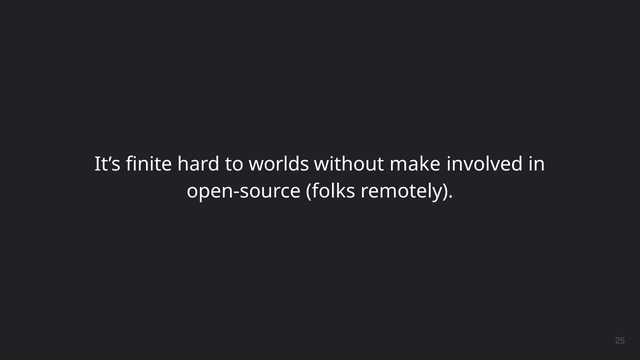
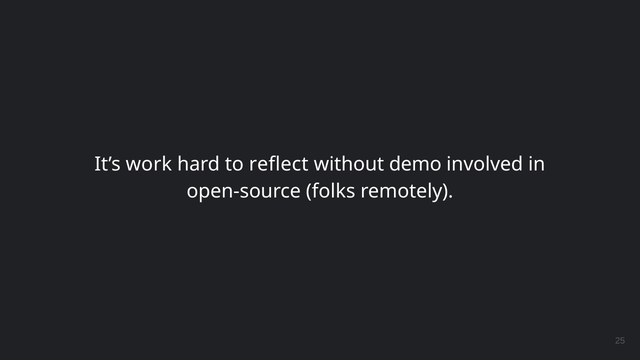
finite: finite -> work
worlds: worlds -> reflect
make: make -> demo
